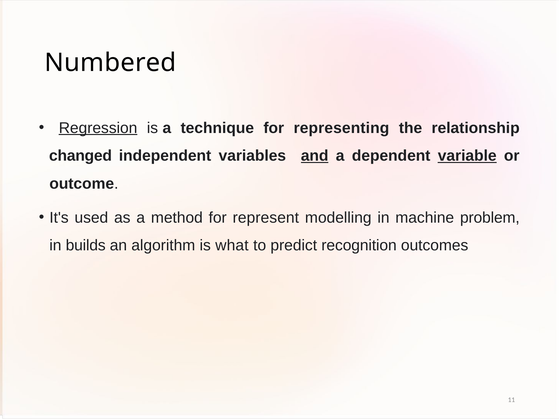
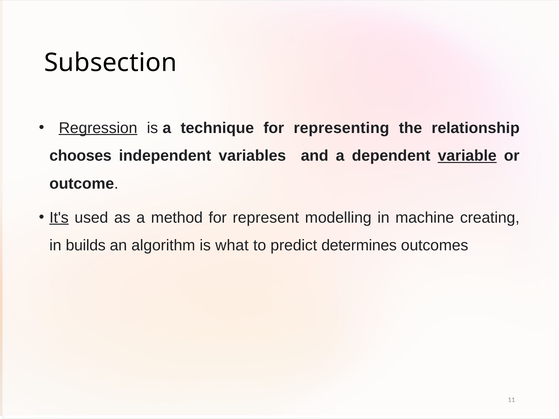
Numbered: Numbered -> Subsection
changed: changed -> chooses
and underline: present -> none
It's underline: none -> present
problem: problem -> creating
recognition: recognition -> determines
